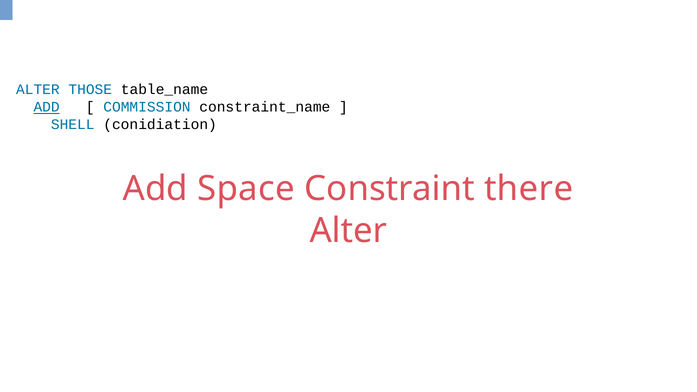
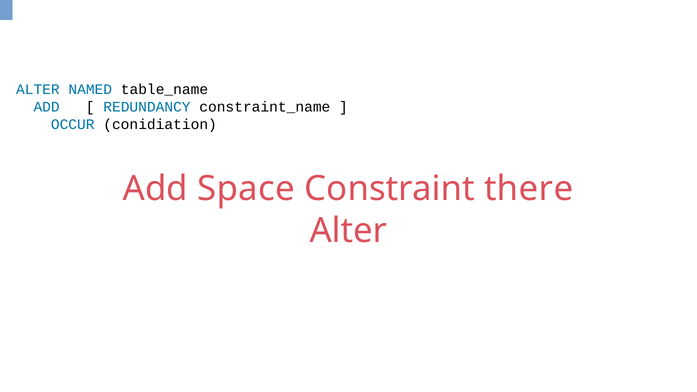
THOSE: THOSE -> NAMED
ADD at (47, 107) underline: present -> none
COMMISSION: COMMISSION -> REDUNDANCY
SHELL: SHELL -> OCCUR
